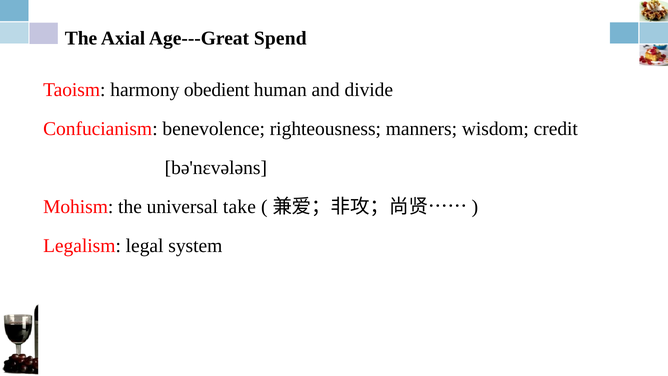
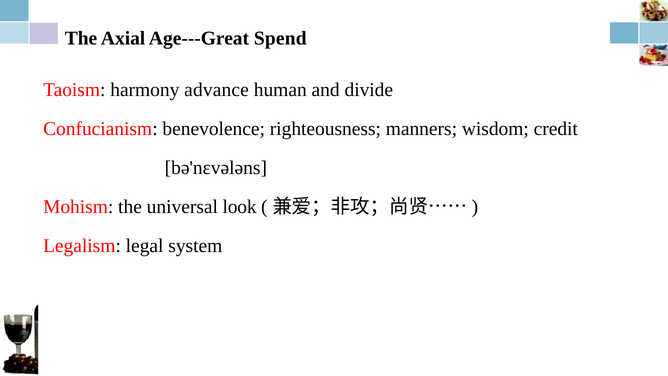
obedient: obedient -> advance
take: take -> look
